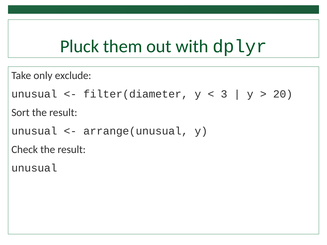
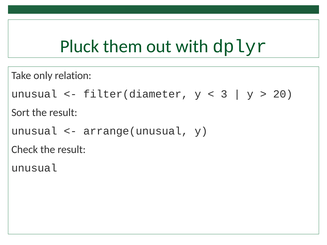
exclude: exclude -> relation
